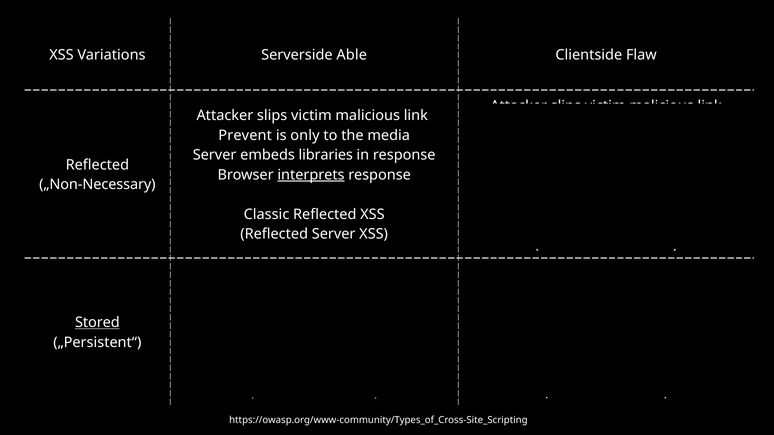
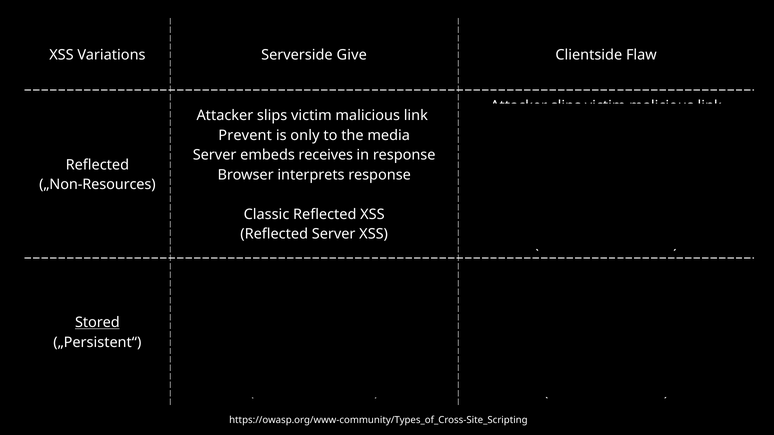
Able: Able -> Give
libraries: libraries -> receives
interprets at (311, 175) underline: present -> none
„Non-Necessary: „Non-Necessary -> „Non-Resources
